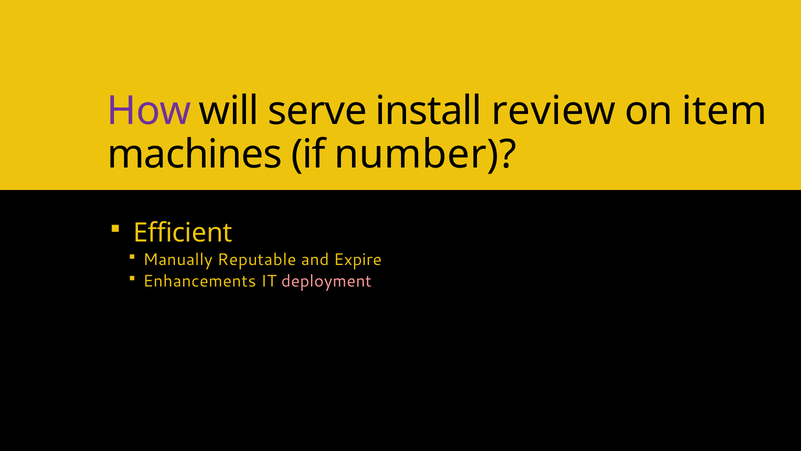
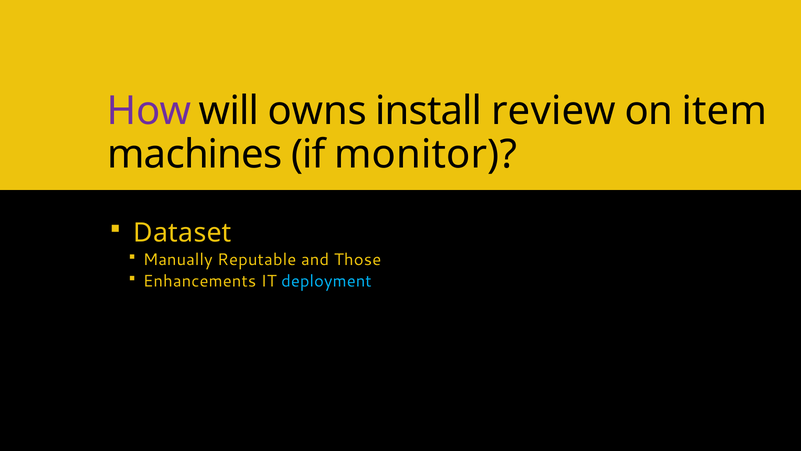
serve: serve -> owns
number: number -> monitor
Efficient: Efficient -> Dataset
Expire: Expire -> Those
deployment colour: pink -> light blue
